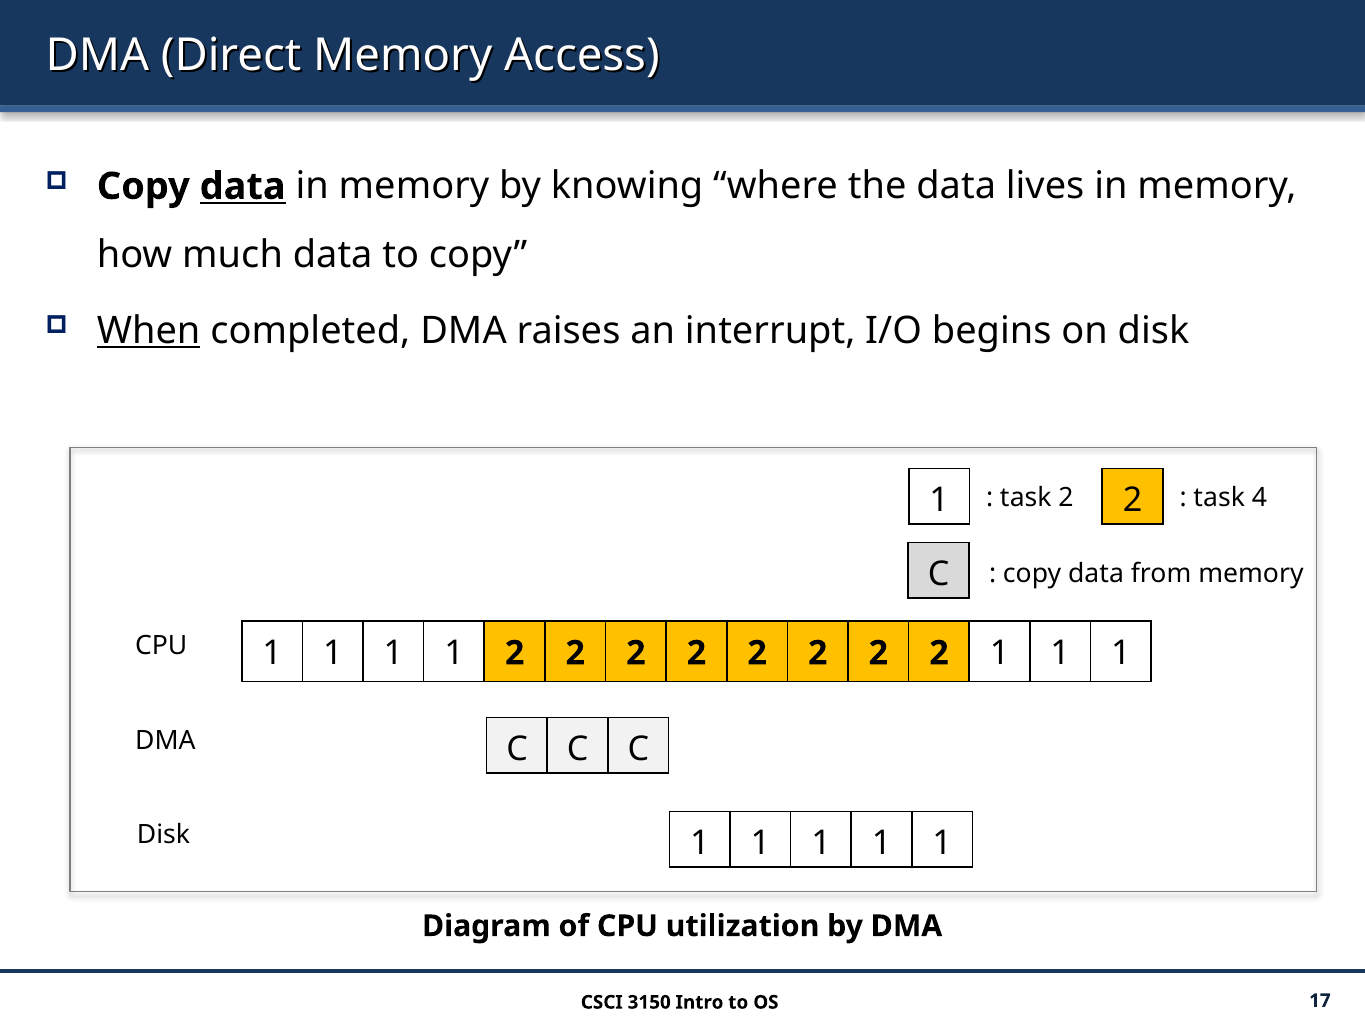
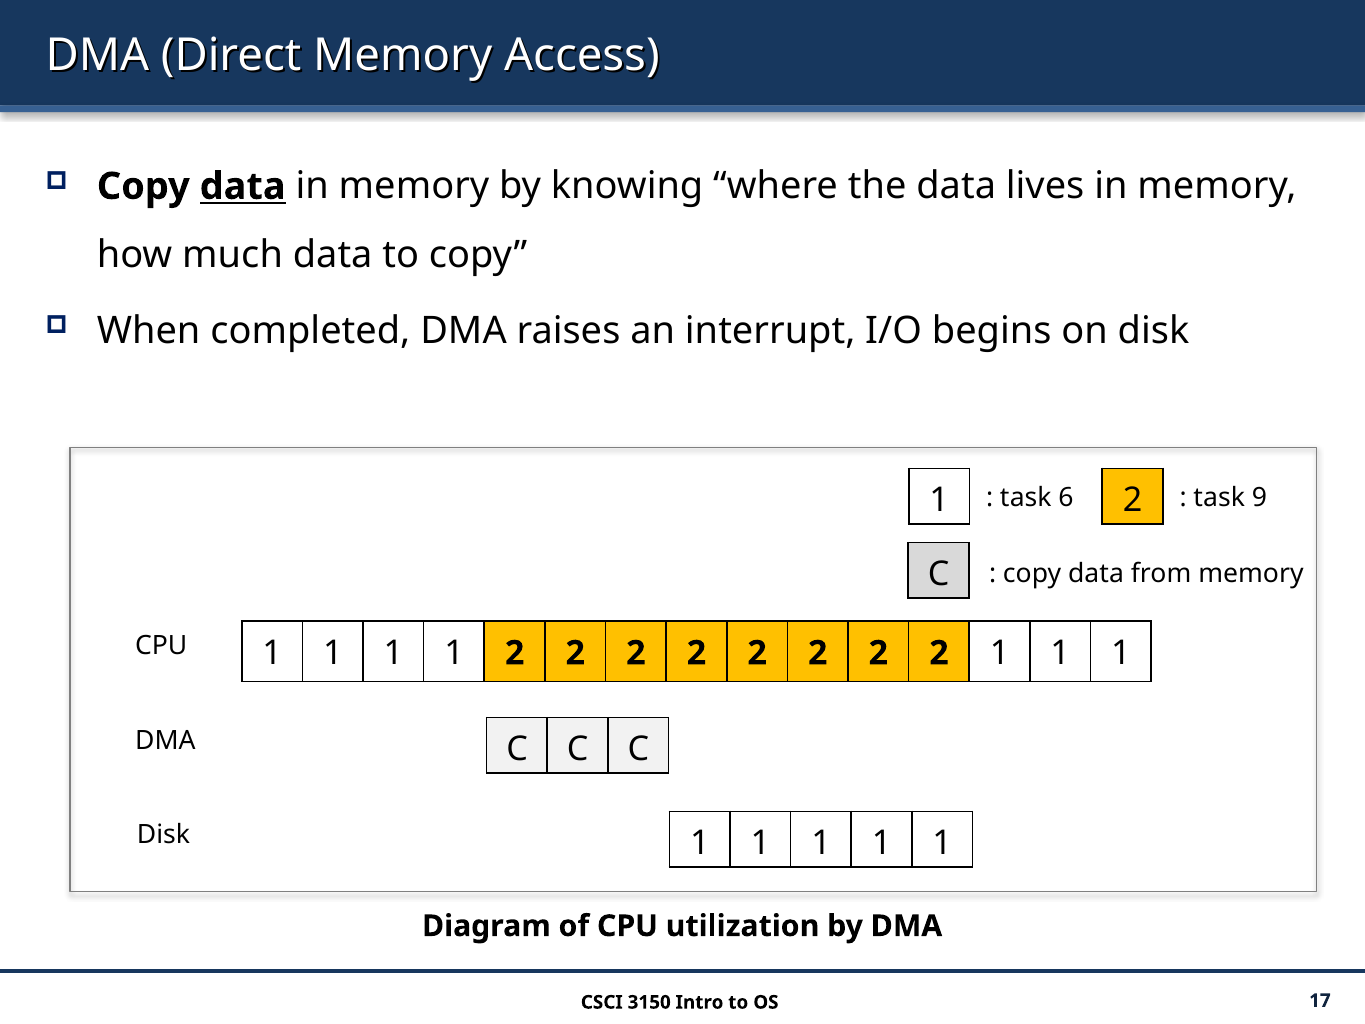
When underline: present -> none
task 2: 2 -> 6
4: 4 -> 9
